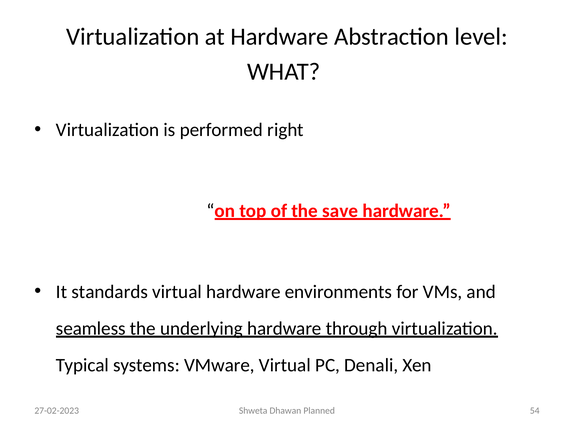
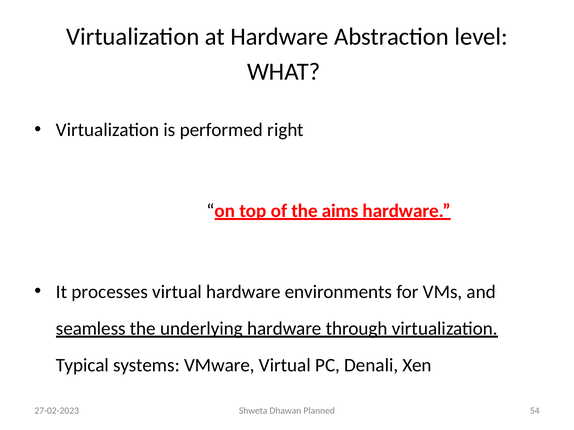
save: save -> aims
standards: standards -> processes
